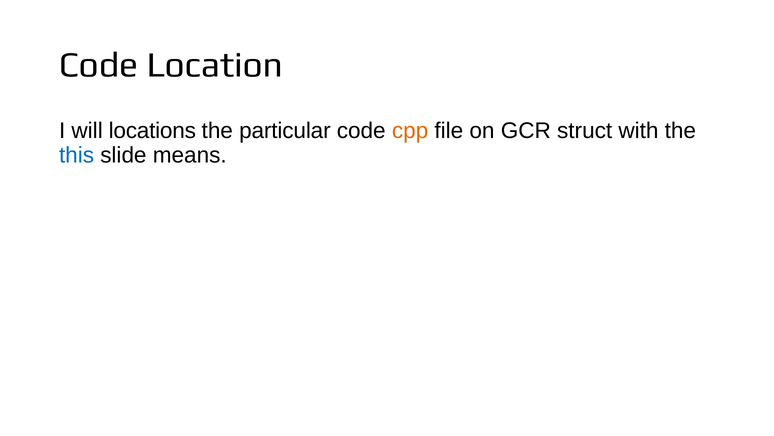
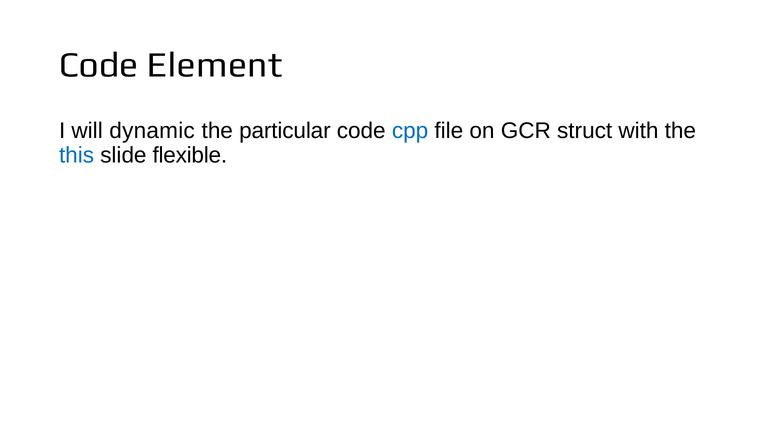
Location: Location -> Element
locations: locations -> dynamic
cpp colour: orange -> blue
means: means -> flexible
